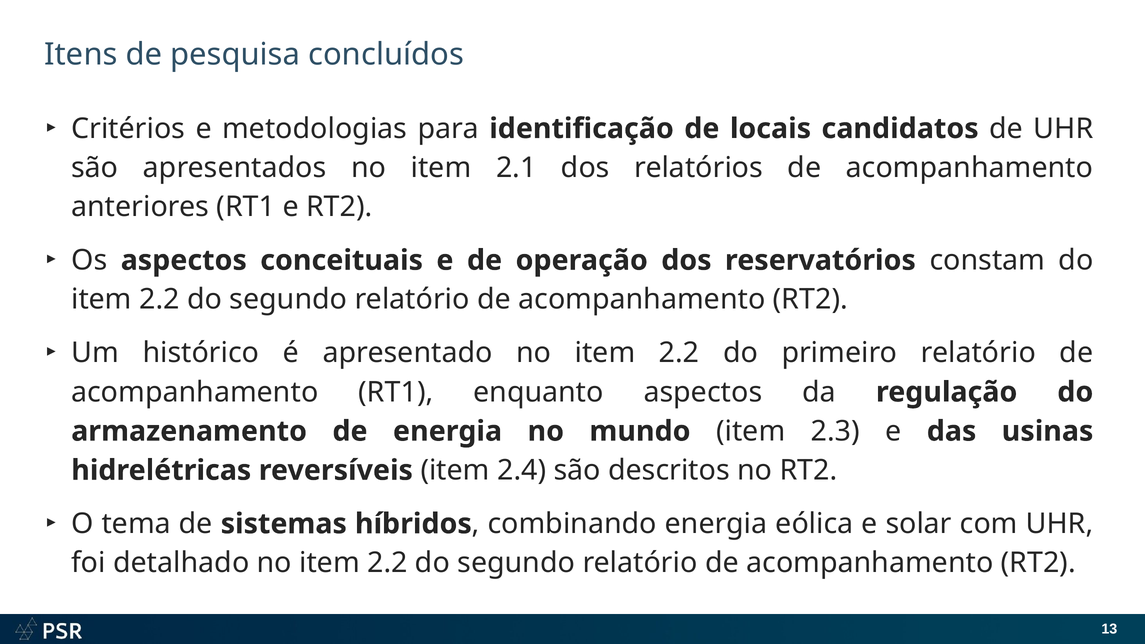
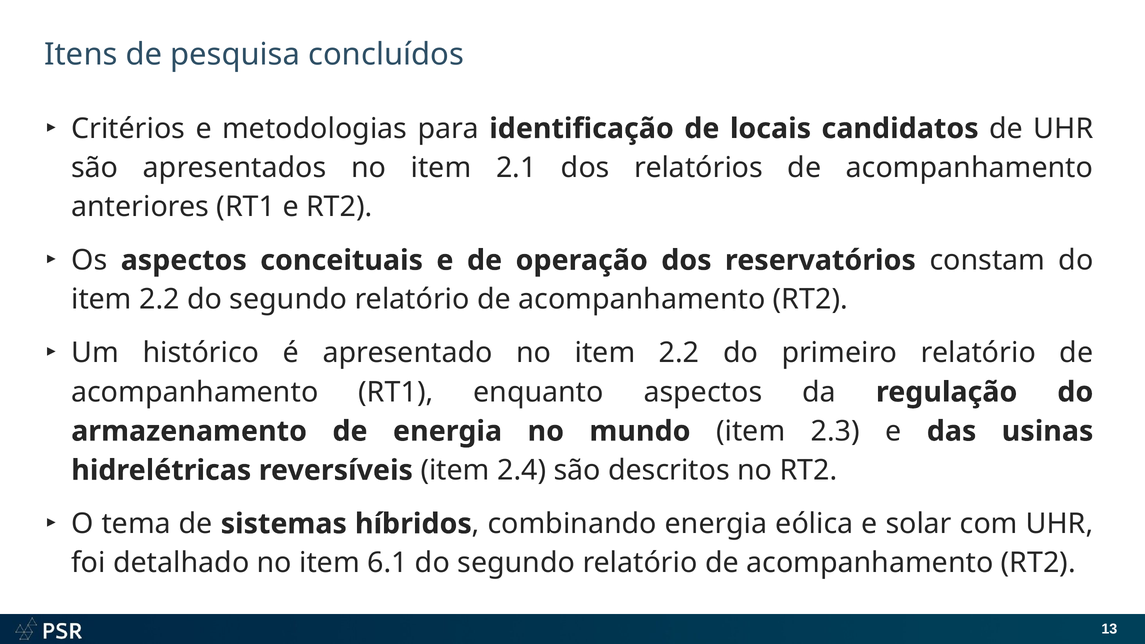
detalhado no item 2.2: 2.2 -> 6.1
